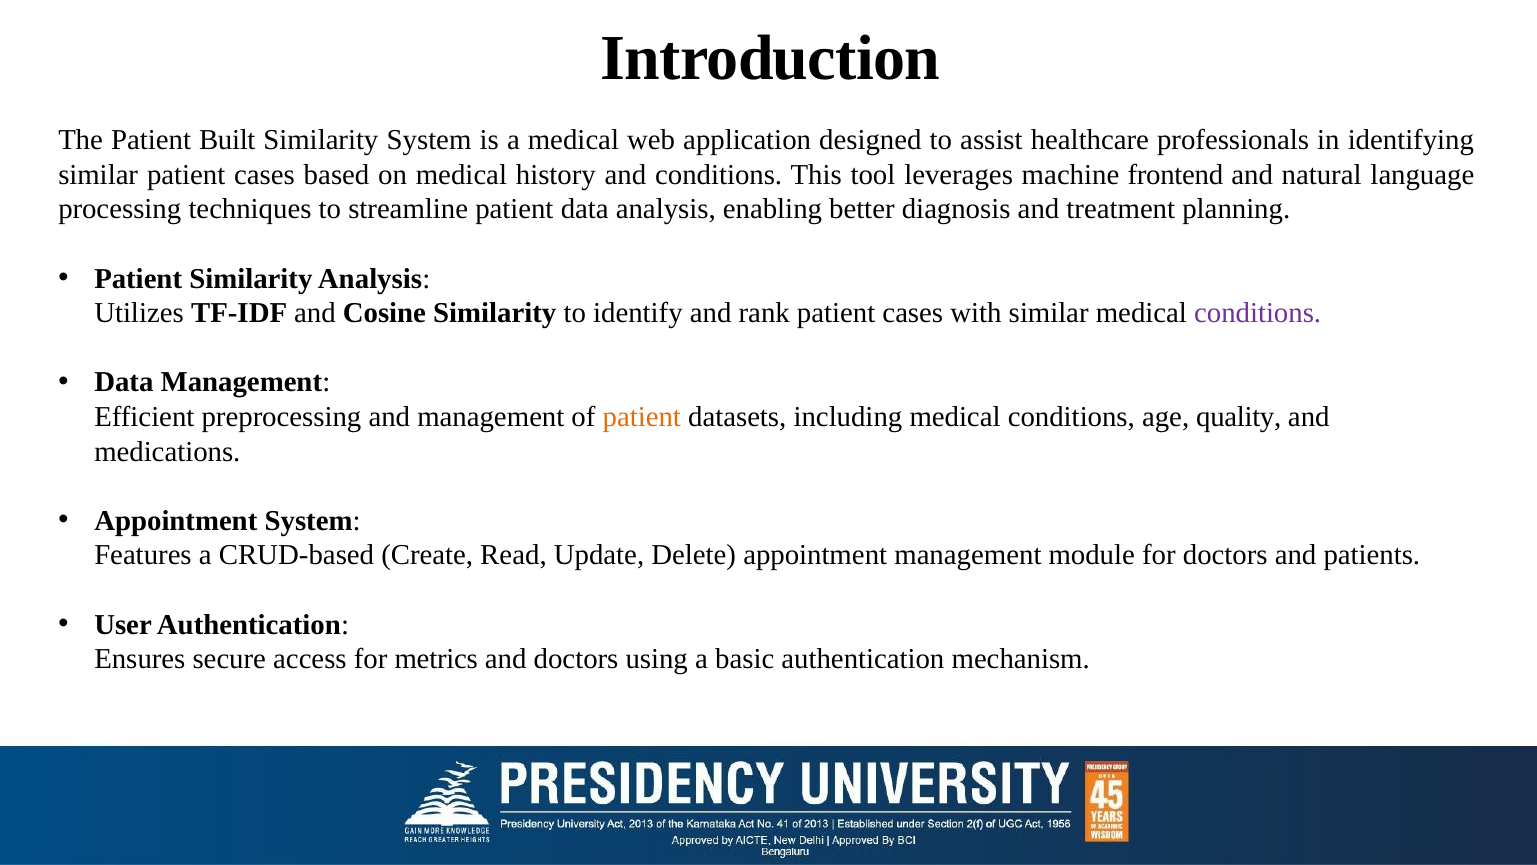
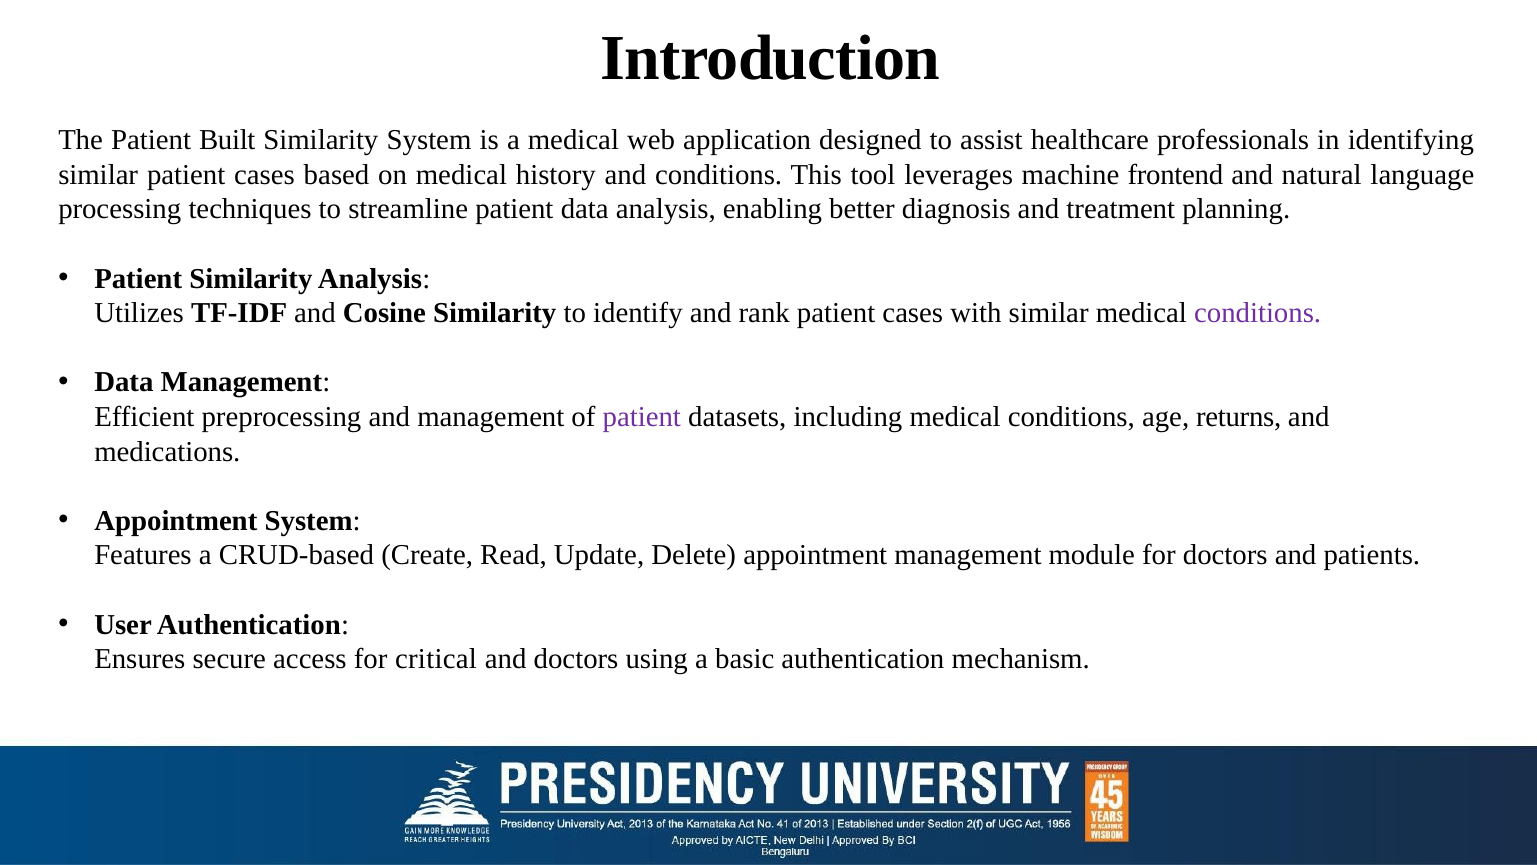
patient at (642, 417) colour: orange -> purple
quality: quality -> returns
metrics: metrics -> critical
